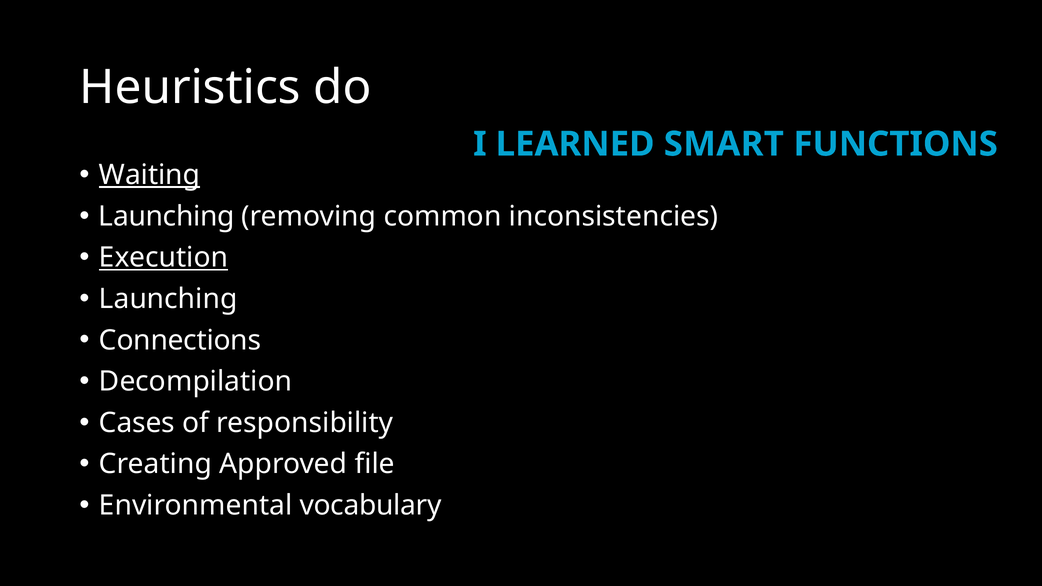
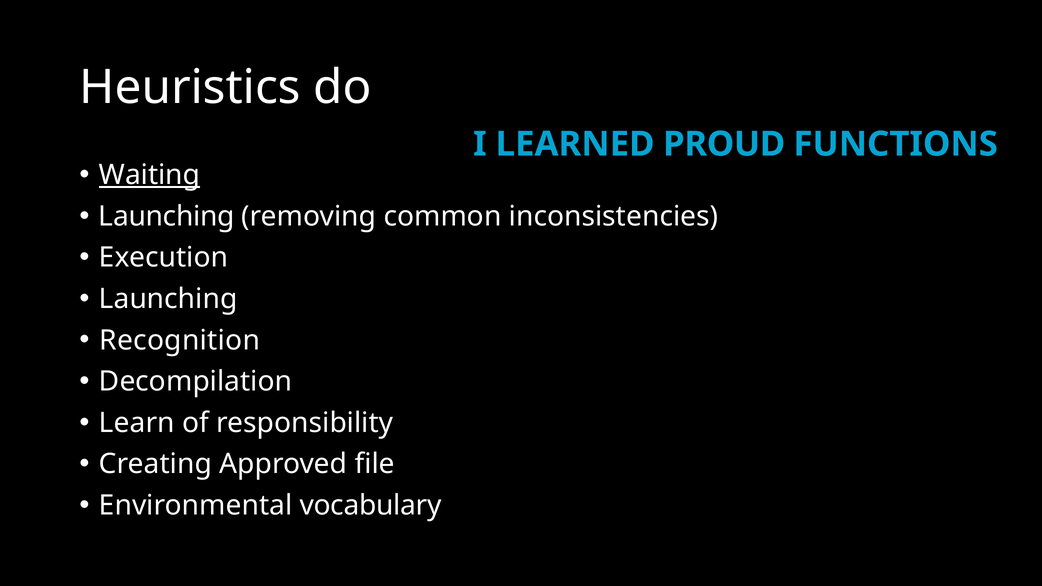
SMART: SMART -> PROUD
Execution underline: present -> none
Connections: Connections -> Recognition
Cases: Cases -> Learn
